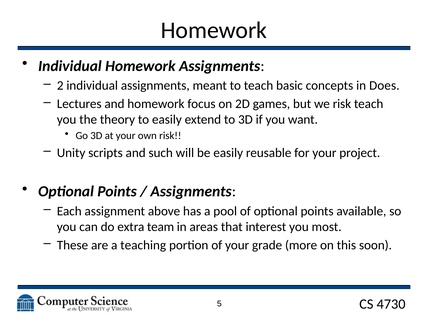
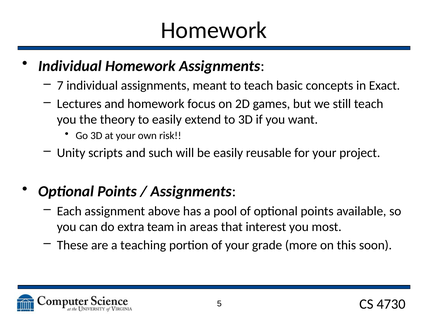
2: 2 -> 7
Does: Does -> Exact
we risk: risk -> still
